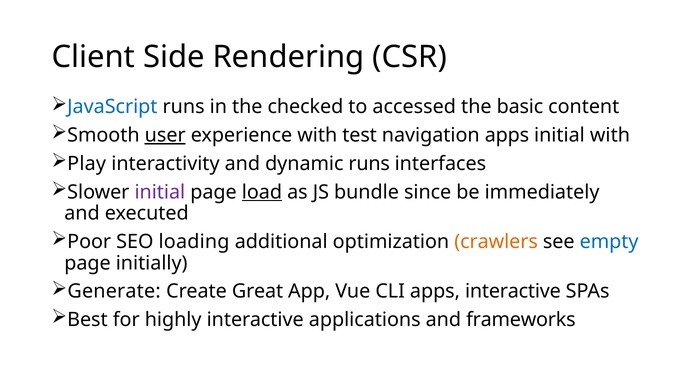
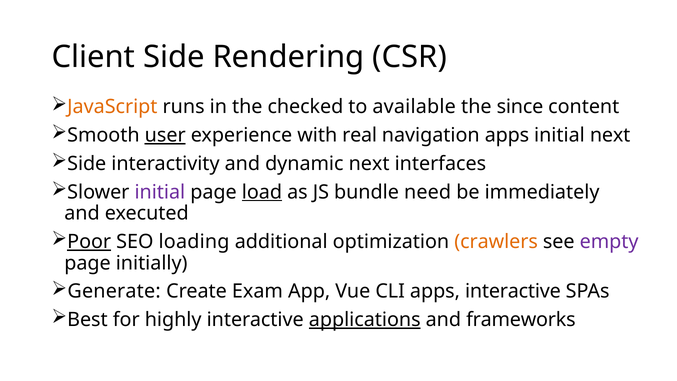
JavaScript colour: blue -> orange
accessed: accessed -> available
basic: basic -> since
test: test -> real
initial with: with -> next
Play at (87, 164): Play -> Side
dynamic runs: runs -> next
since: since -> need
Poor underline: none -> present
empty colour: blue -> purple
Great: Great -> Exam
applications underline: none -> present
